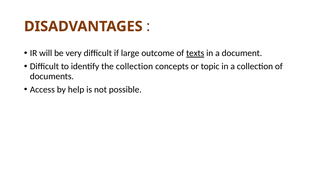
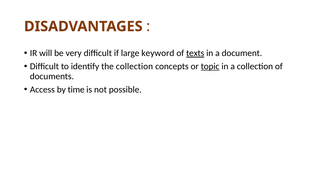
outcome: outcome -> keyword
topic underline: none -> present
help: help -> time
